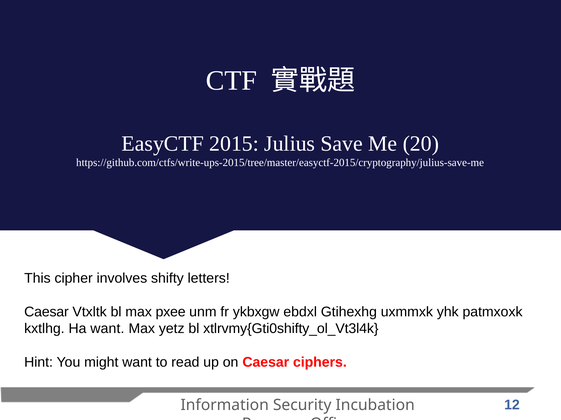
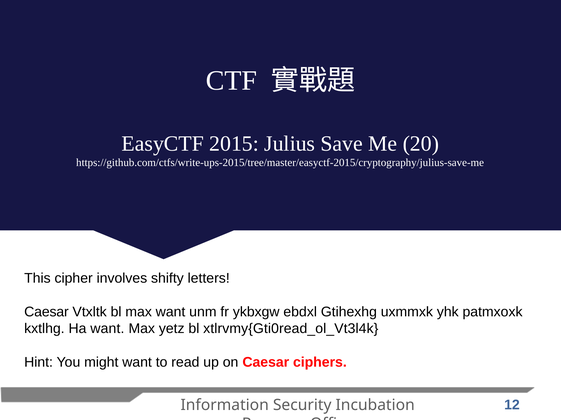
max pxee: pxee -> want
xtlrvmy{Gti0shifty_ol_Vt3l4k: xtlrvmy{Gti0shifty_ol_Vt3l4k -> xtlrvmy{Gti0read_ol_Vt3l4k
